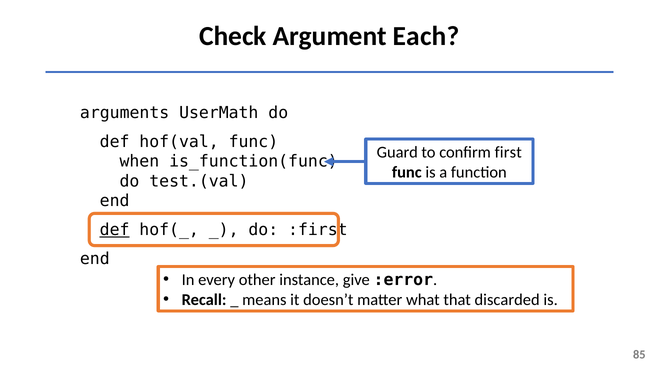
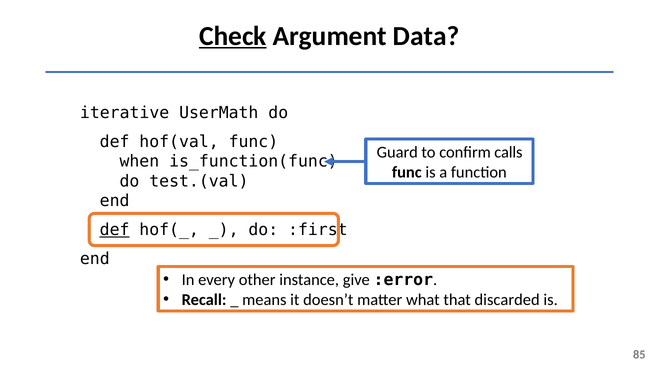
Check underline: none -> present
Each: Each -> Data
arguments: arguments -> iterative
first: first -> calls
